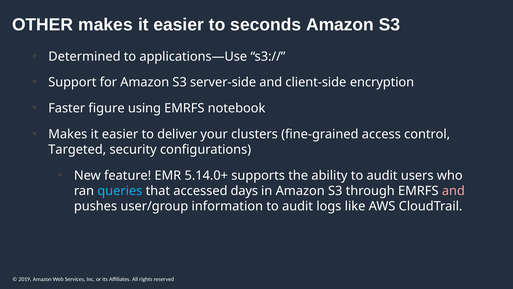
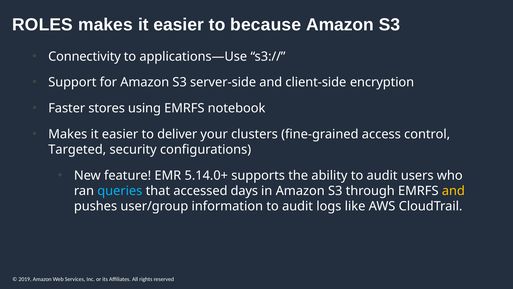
OTHER: OTHER -> ROLES
seconds: seconds -> because
Determined: Determined -> Connectivity
figure: figure -> stores
and at (453, 191) colour: pink -> yellow
